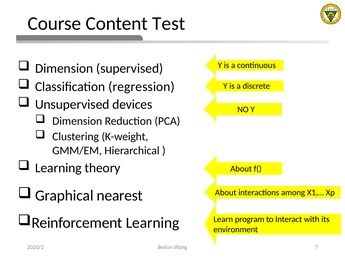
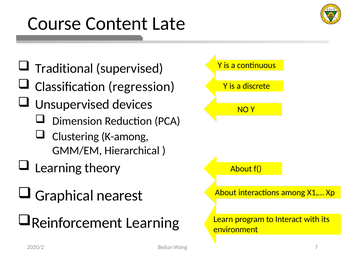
Test: Test -> Late
Dimension at (64, 68): Dimension -> Traditional
K-weight: K-weight -> K-among
